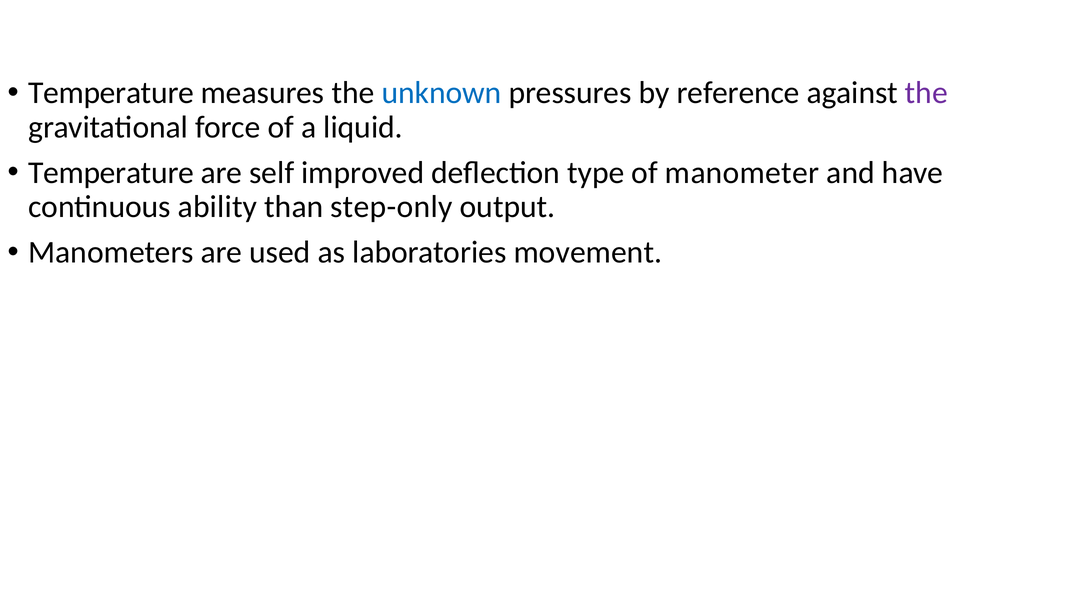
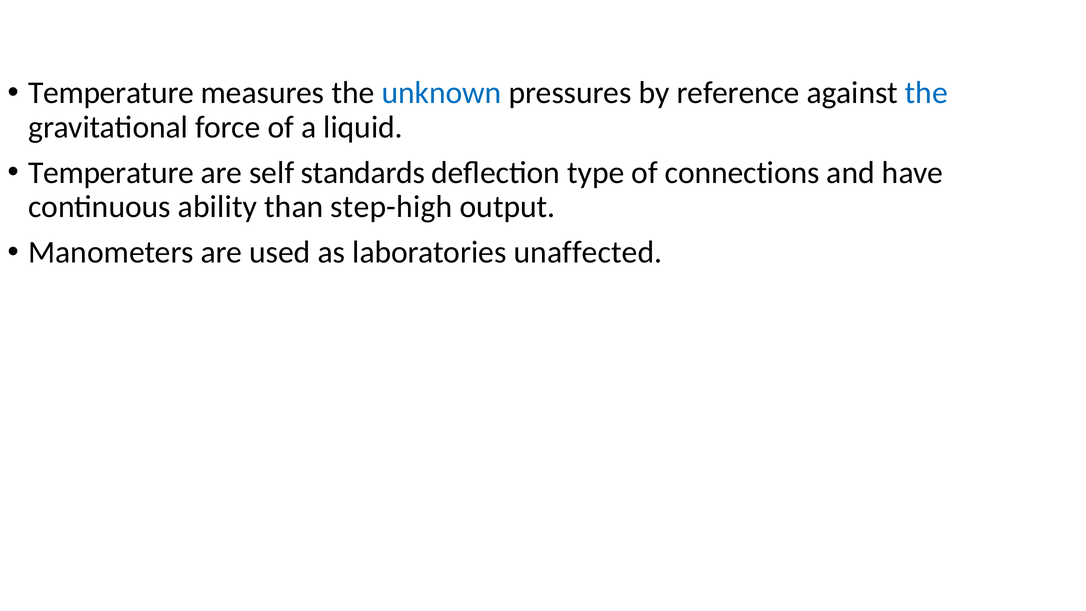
the at (926, 93) colour: purple -> blue
improved: improved -> standards
manometer: manometer -> connections
step-only: step-only -> step-high
movement: movement -> unaffected
